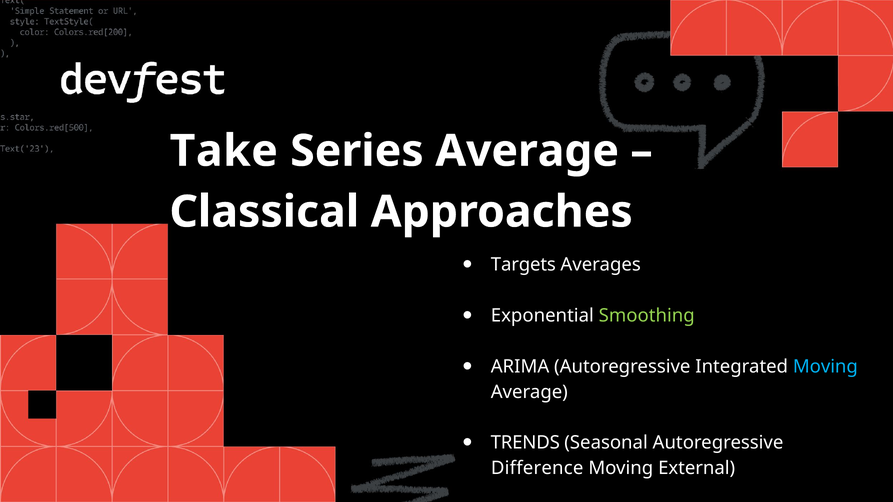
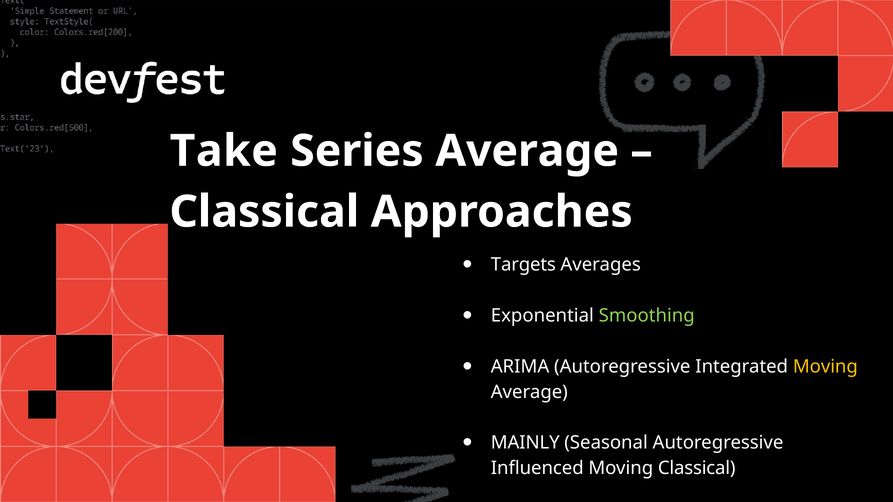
Moving at (825, 367) colour: light blue -> yellow
TRENDS: TRENDS -> MAINLY
Difference: Difference -> Influenced
Moving External: External -> Classical
